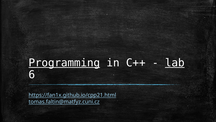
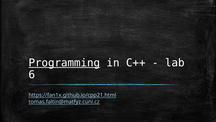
lab underline: present -> none
